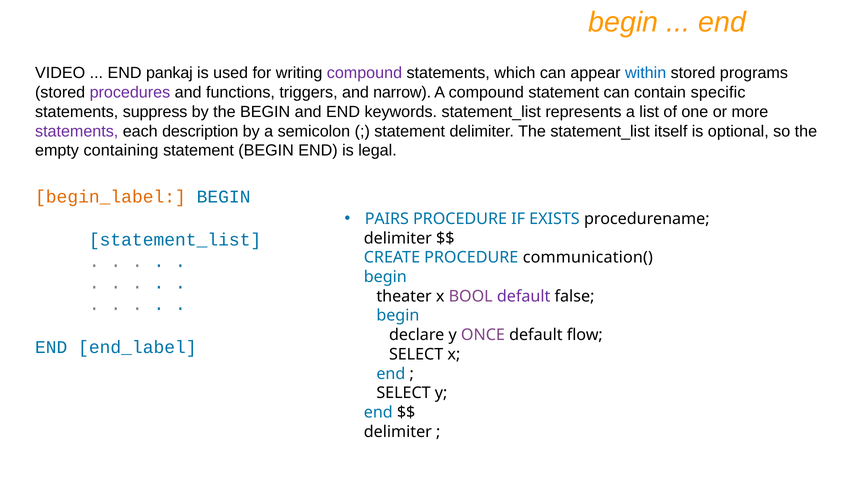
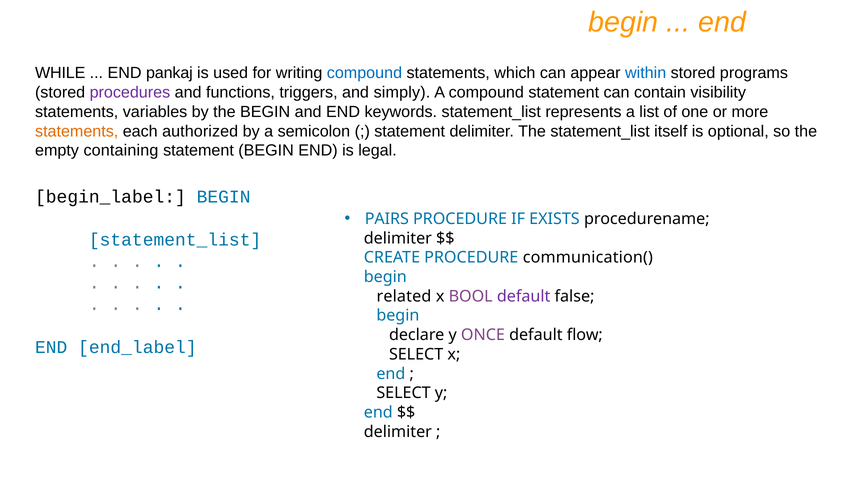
VIDEO: VIDEO -> WHILE
compound at (364, 73) colour: purple -> blue
narrow: narrow -> simply
specific: specific -> visibility
suppress: suppress -> variables
statements at (77, 131) colour: purple -> orange
description: description -> authorized
begin_label colour: orange -> black
theater: theater -> related
